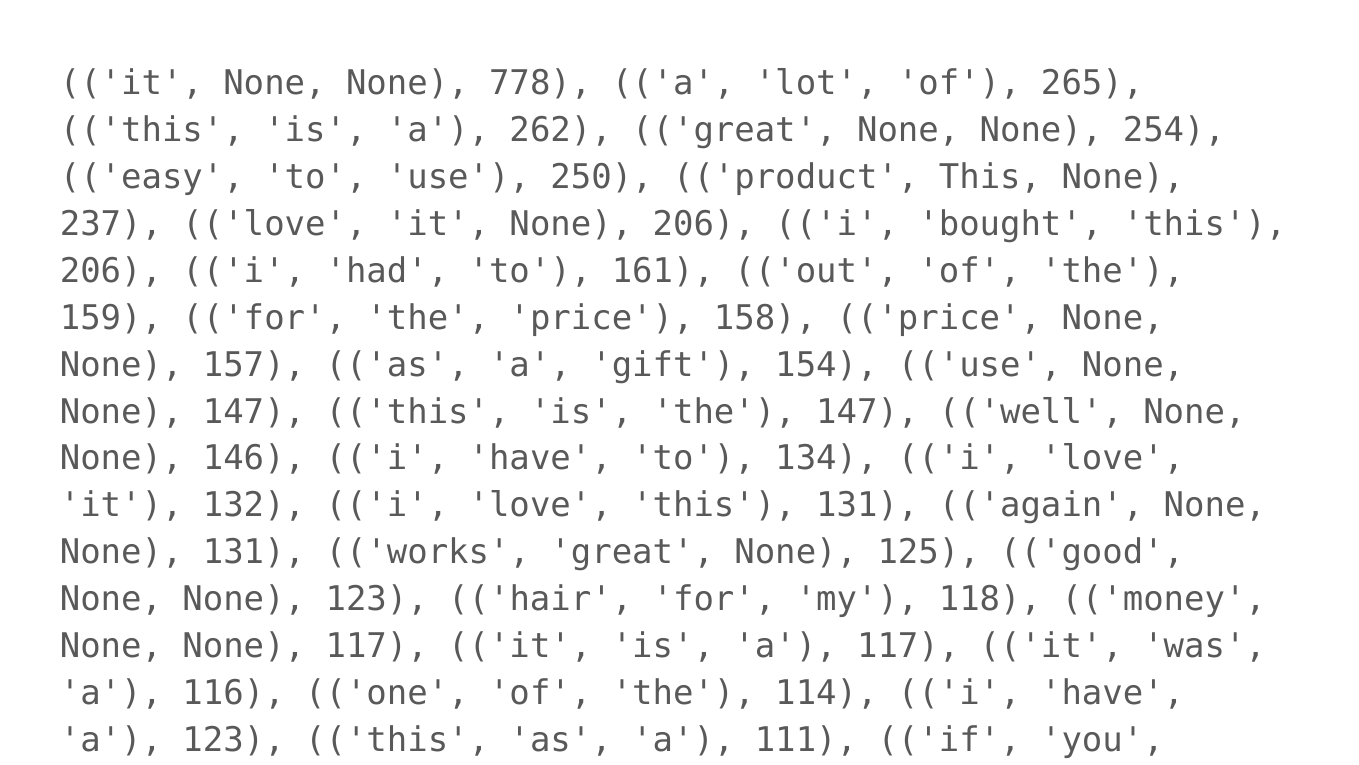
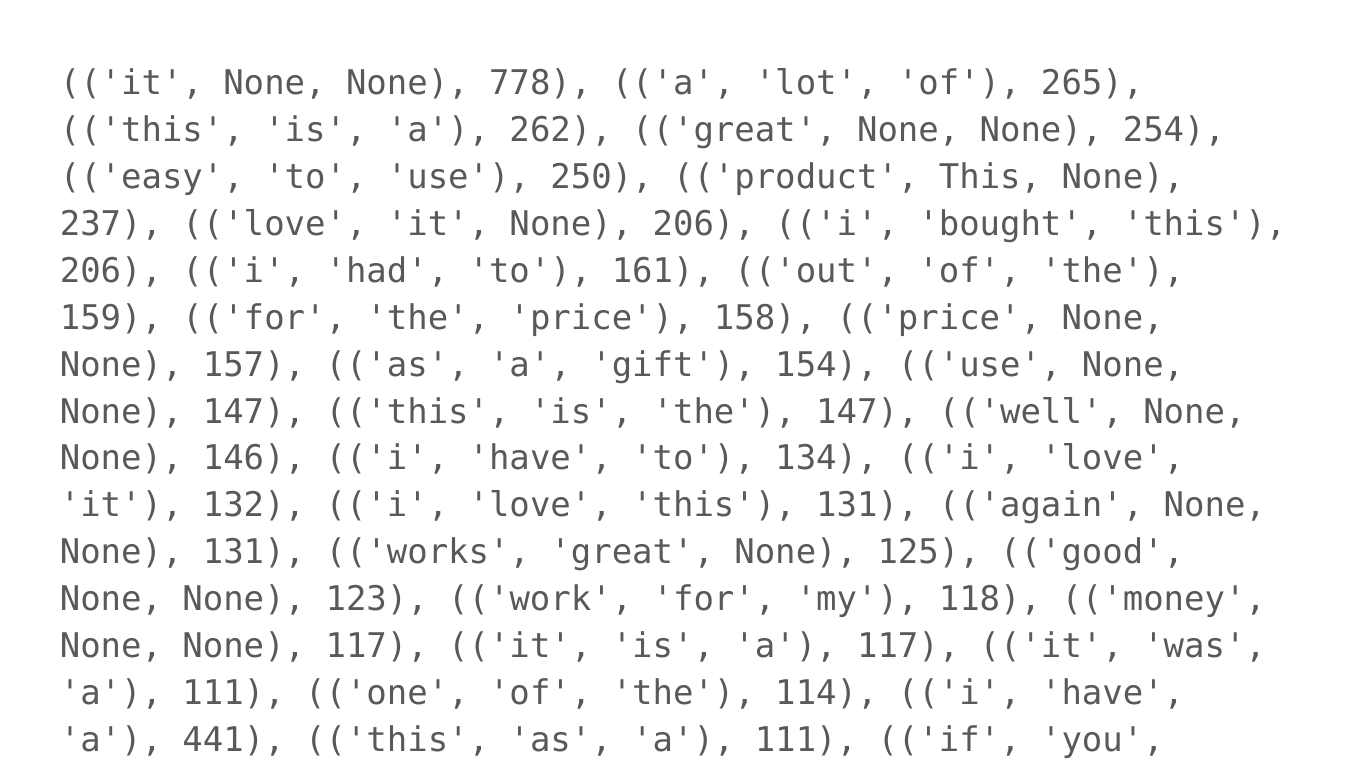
hair: hair -> work
116 at (234, 693): 116 -> 111
a 123: 123 -> 441
